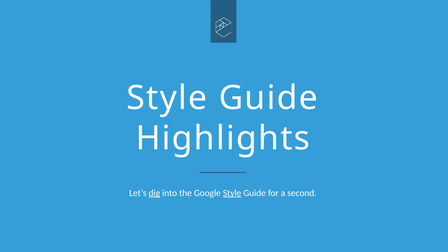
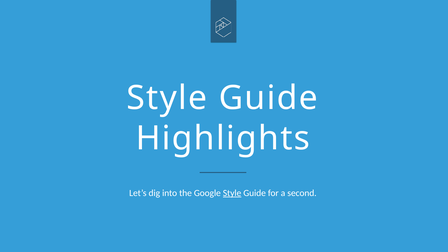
dig underline: present -> none
